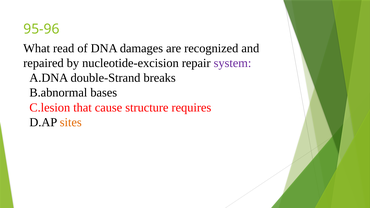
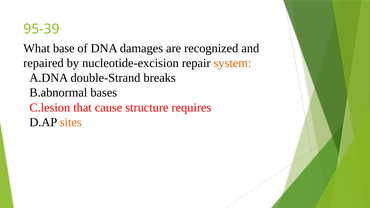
95-96: 95-96 -> 95-39
read: read -> base
system colour: purple -> orange
